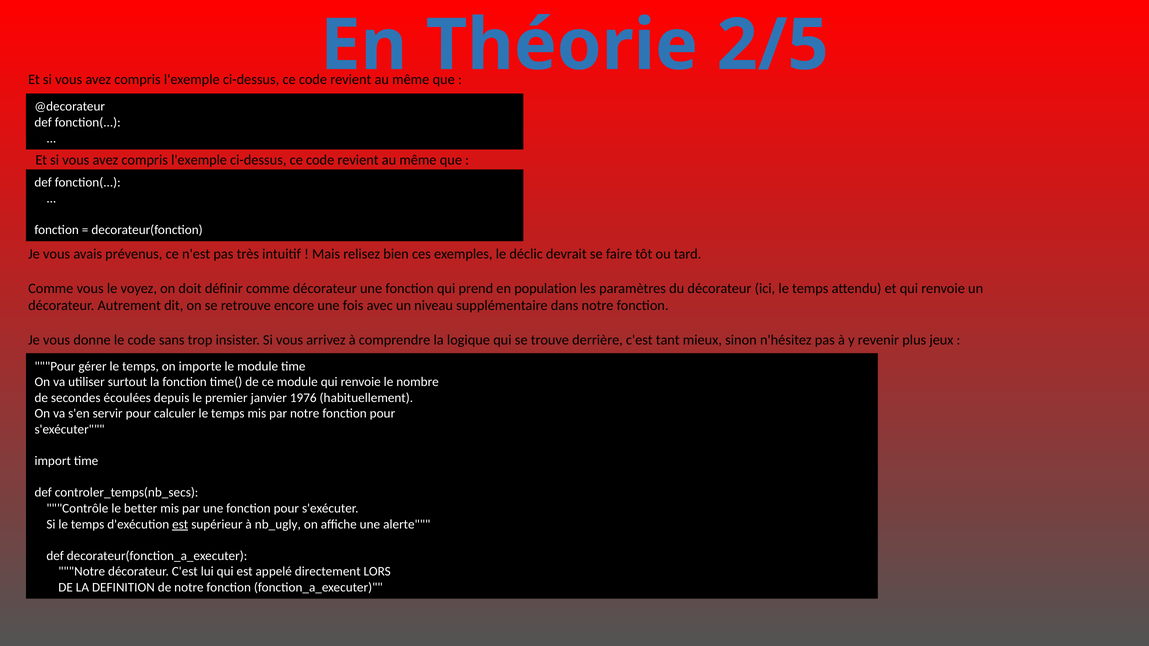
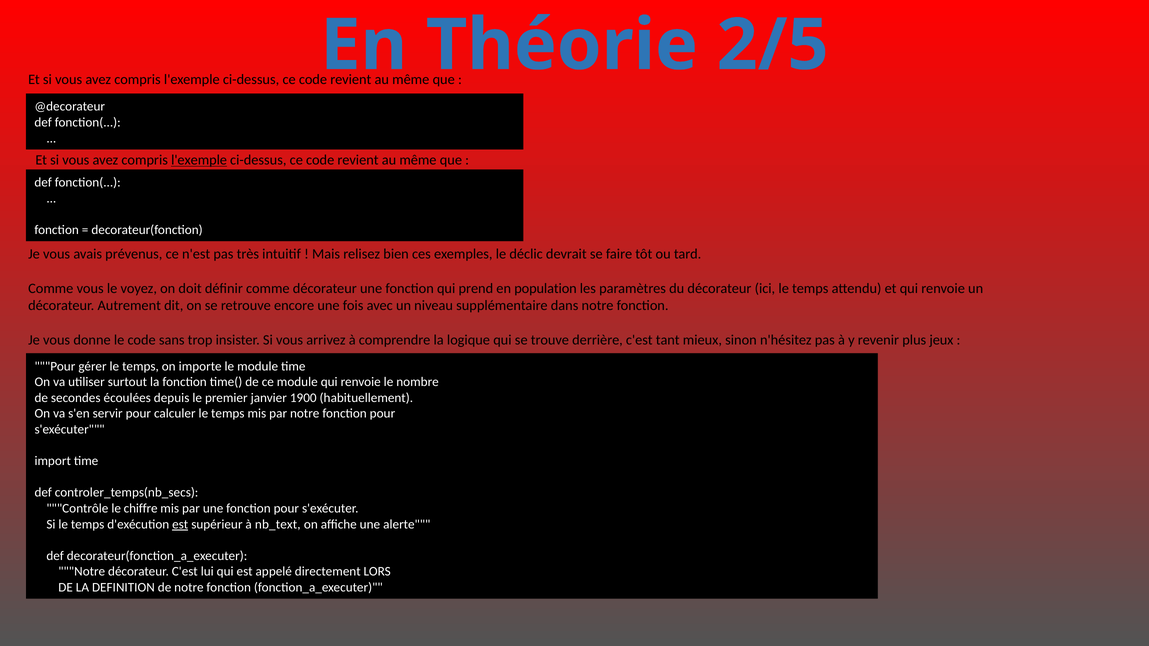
l'exemple at (199, 160) underline: none -> present
1976: 1976 -> 1900
better: better -> chiffre
nb_ugly: nb_ugly -> nb_text
